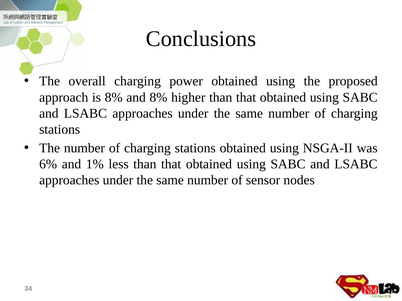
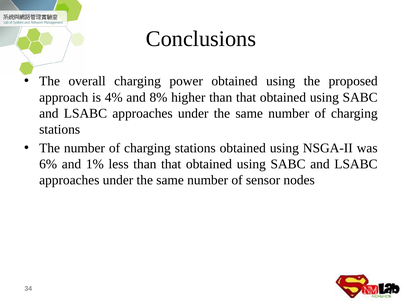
is 8%: 8% -> 4%
